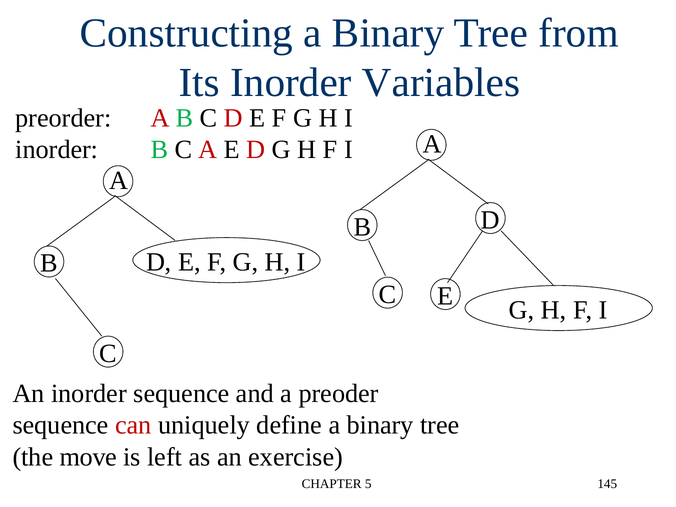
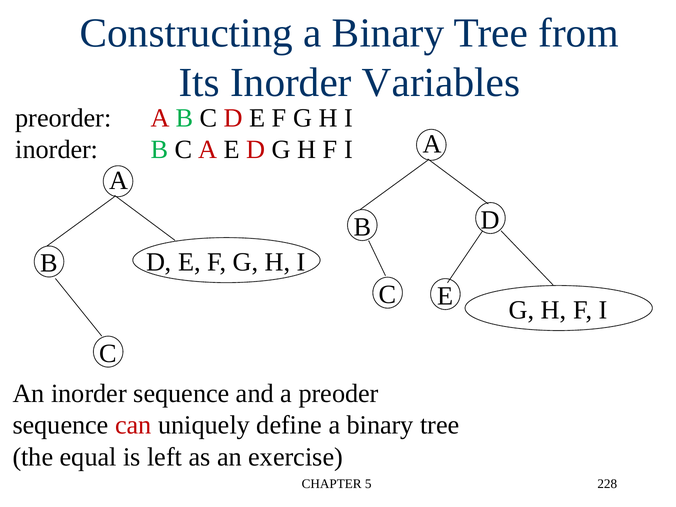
move: move -> equal
145: 145 -> 228
